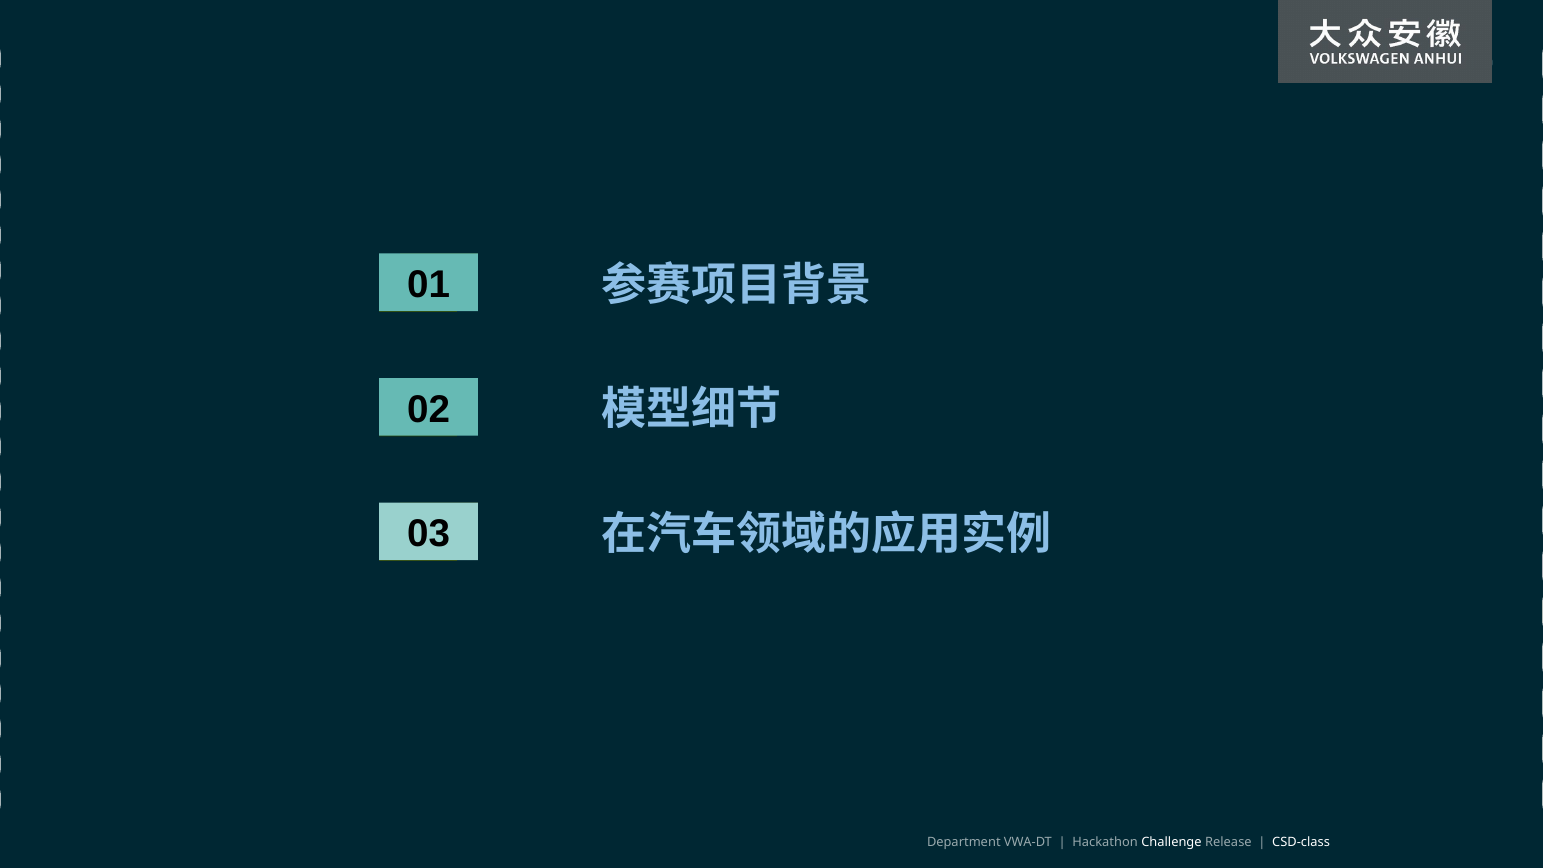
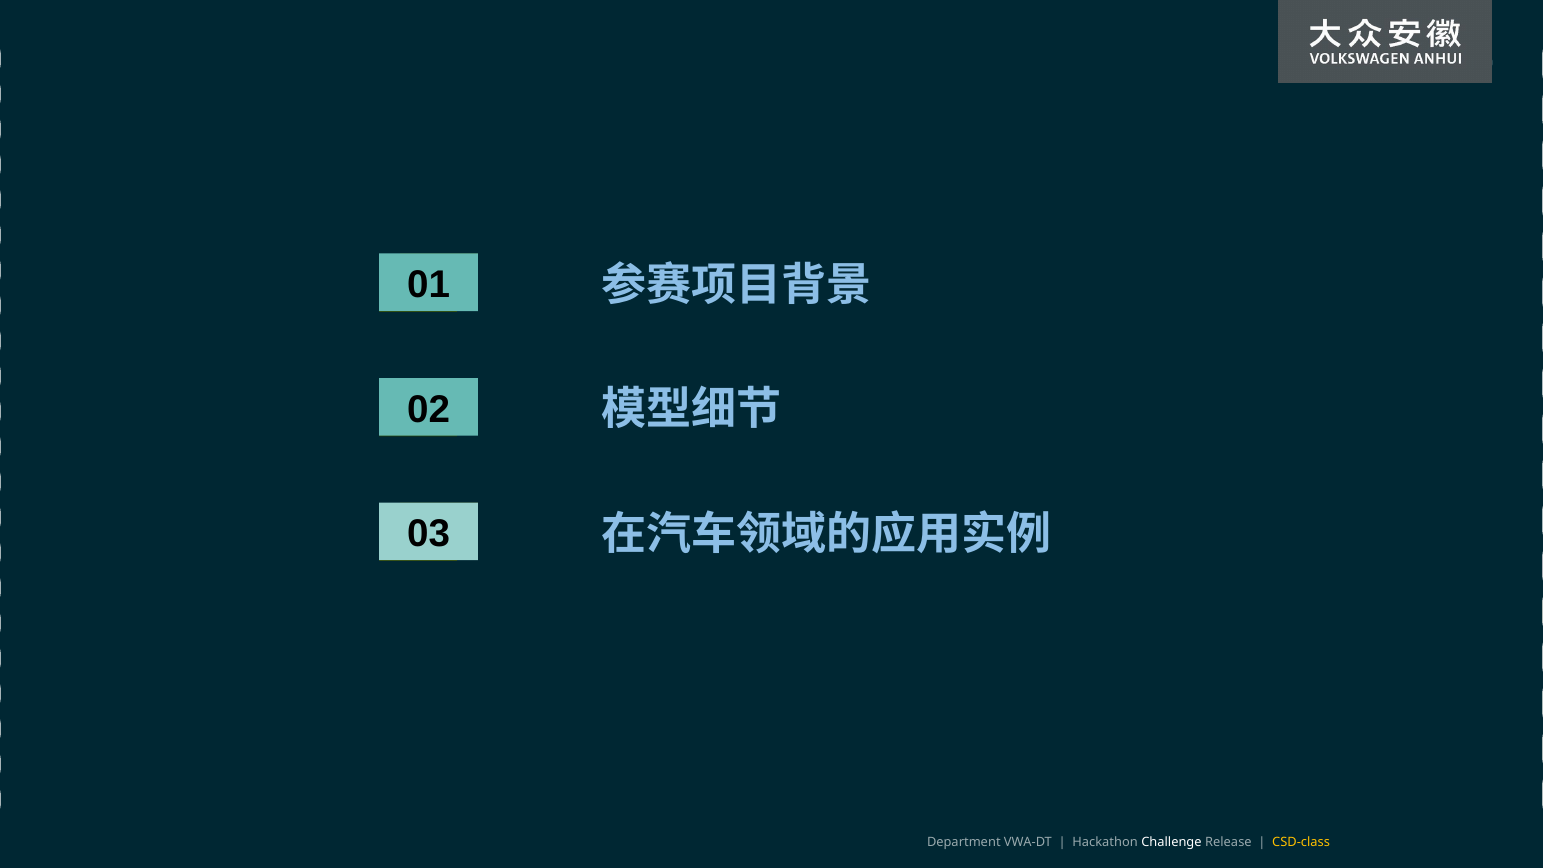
CSD-class colour: white -> yellow
